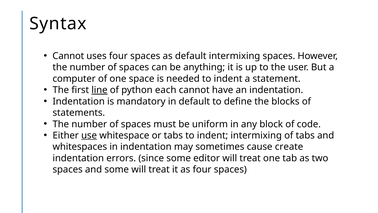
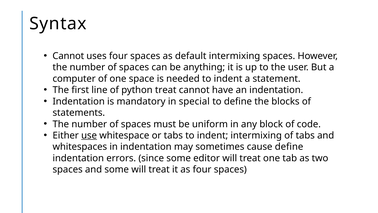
line underline: present -> none
python each: each -> treat
in default: default -> special
cause create: create -> define
